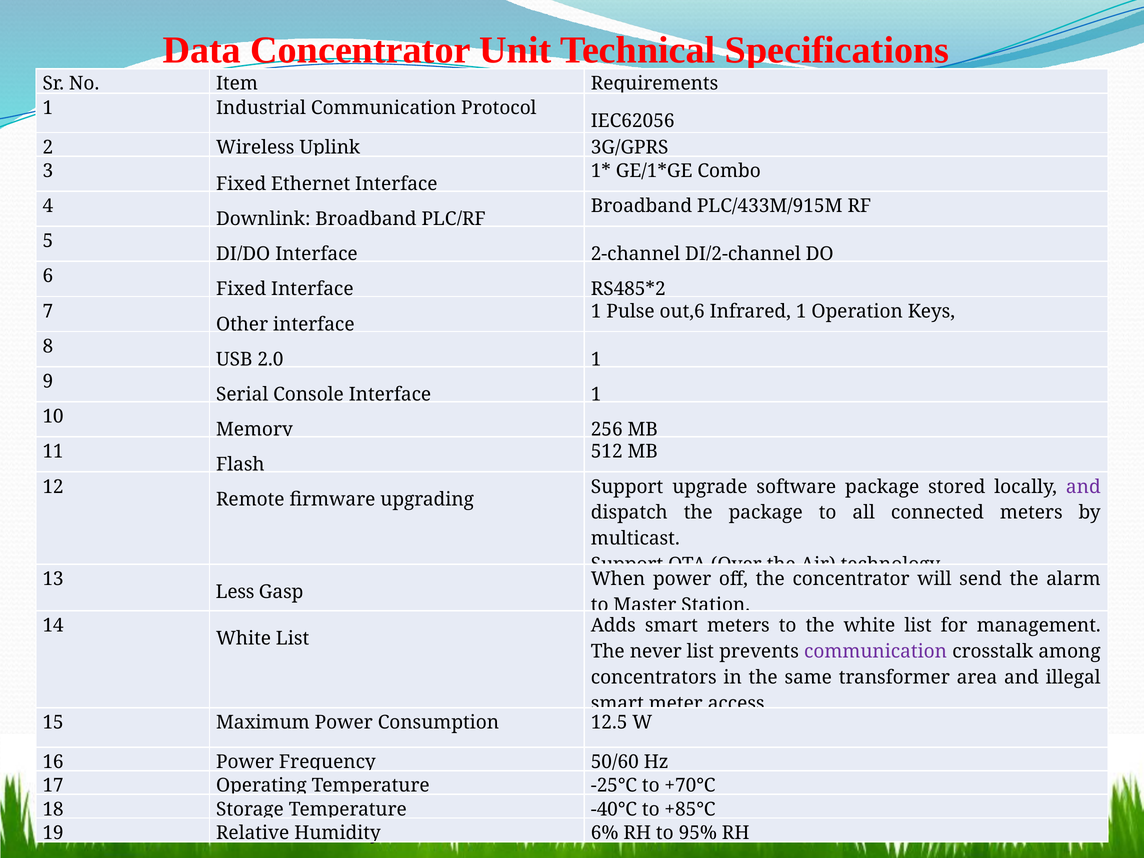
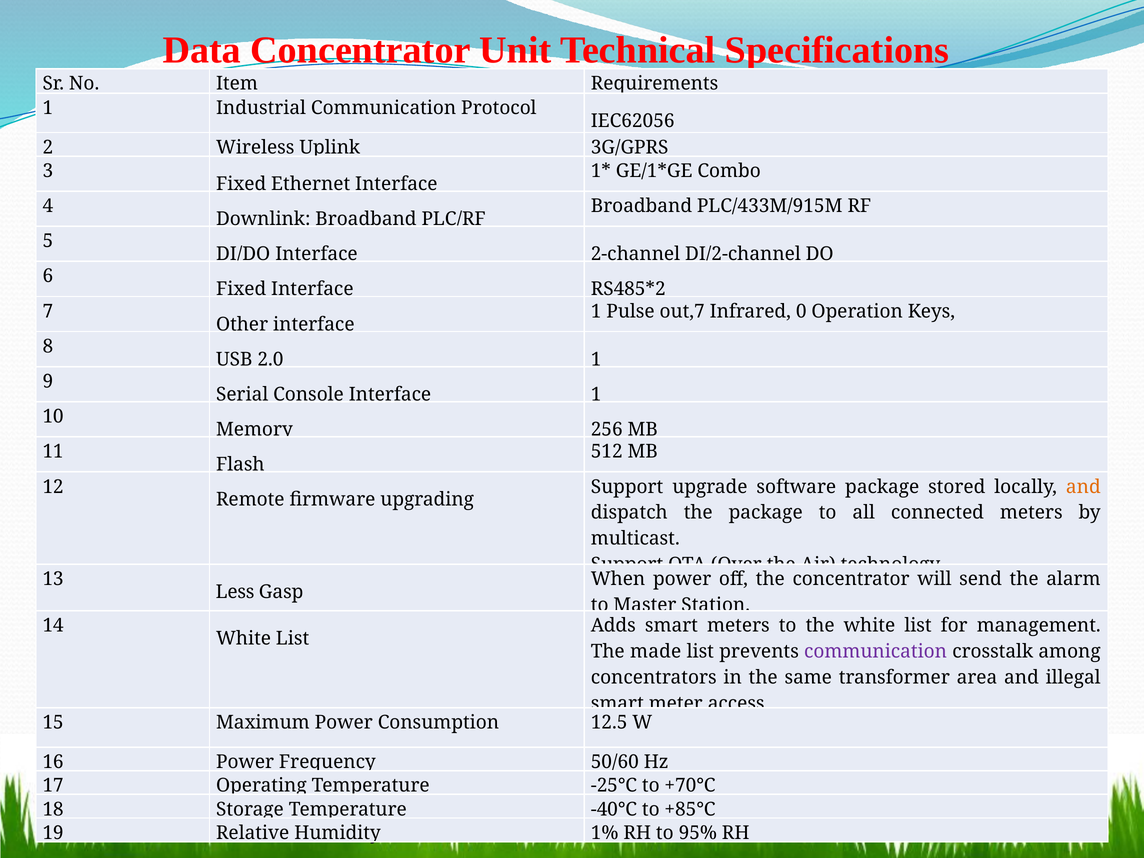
out,6: out,6 -> out,7
Infrared 1: 1 -> 0
and at (1083, 487) colour: purple -> orange
never: never -> made
6%: 6% -> 1%
